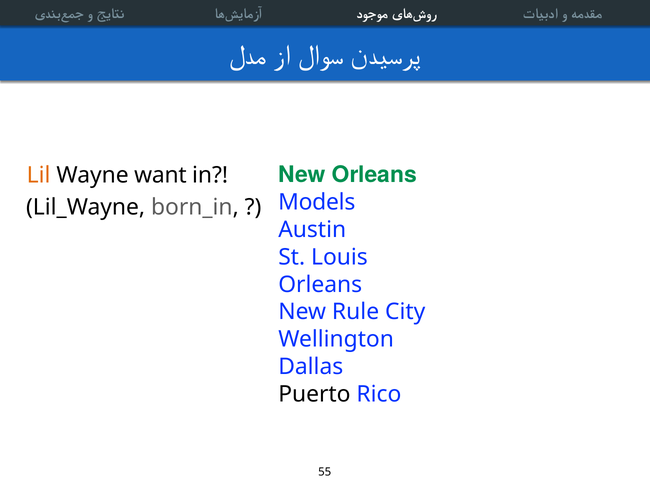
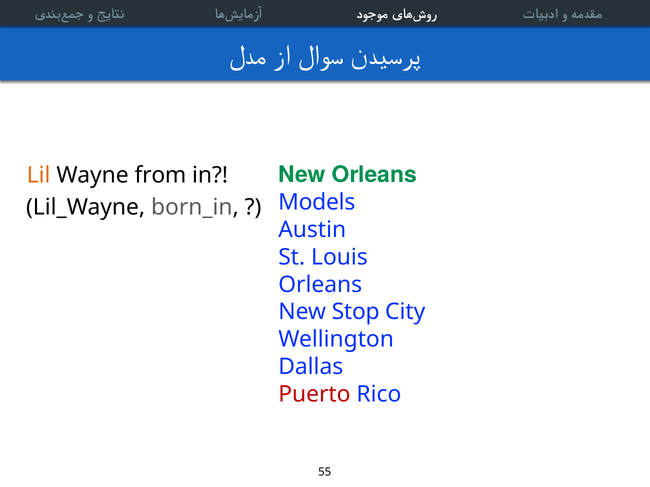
want: want -> from
Rule: Rule -> Stop
Puerto colour: black -> red
